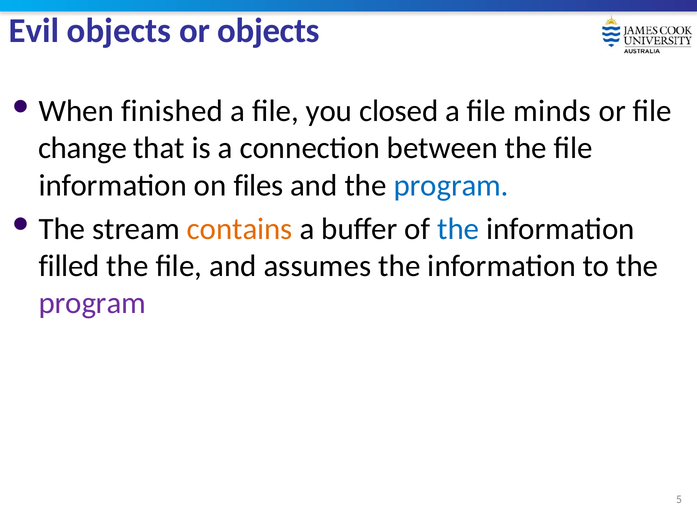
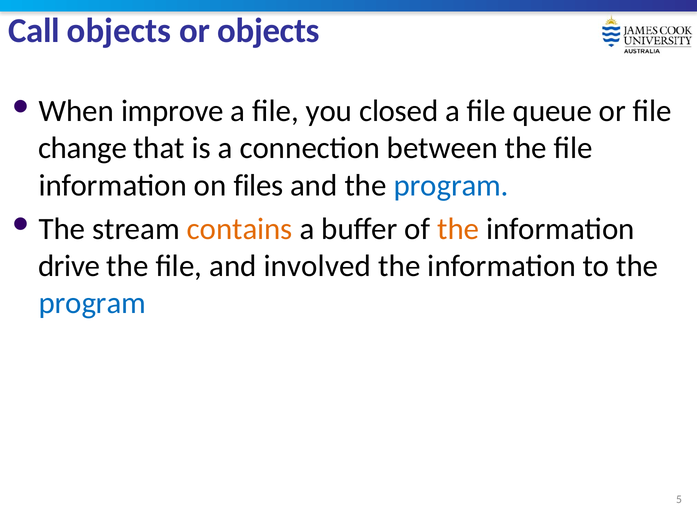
Evil: Evil -> Call
finished: finished -> improve
minds: minds -> queue
the at (458, 229) colour: blue -> orange
filled: filled -> drive
assumes: assumes -> involved
program at (92, 303) colour: purple -> blue
